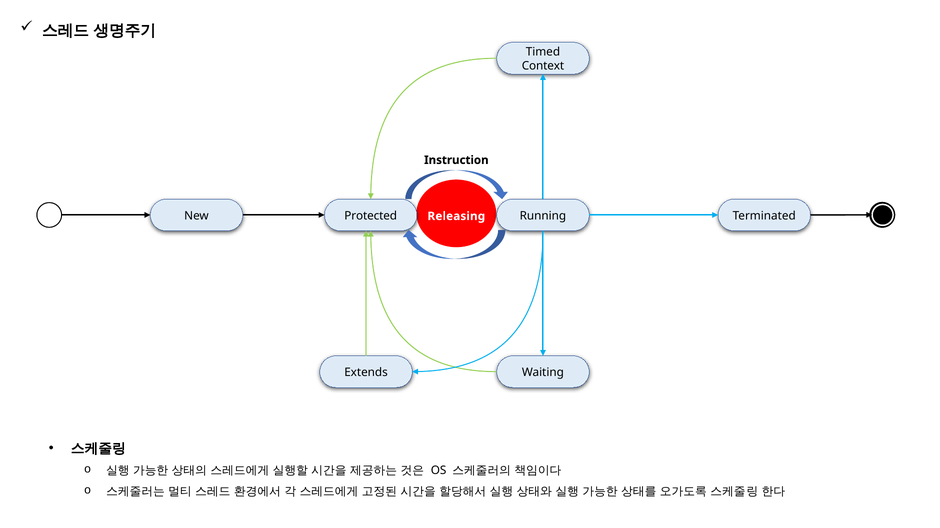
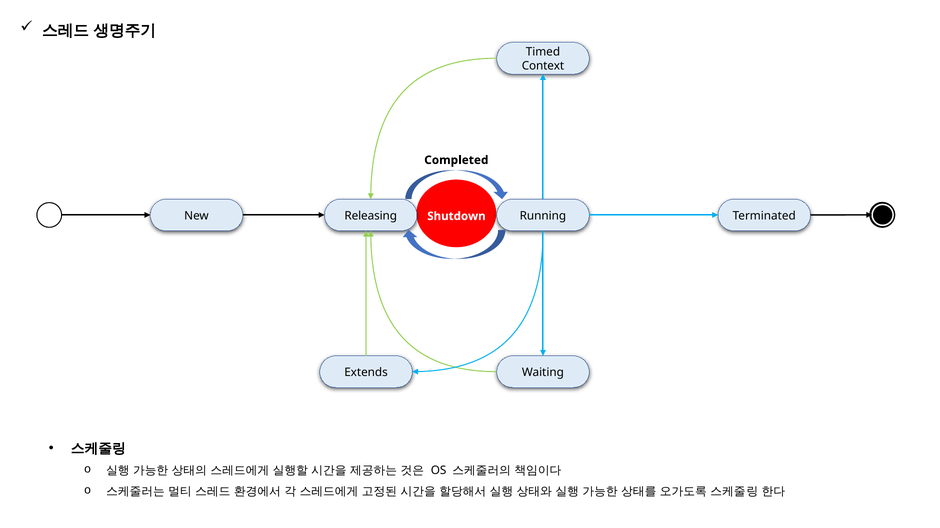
Instruction: Instruction -> Completed
Protected: Protected -> Releasing
Releasing: Releasing -> Shutdown
